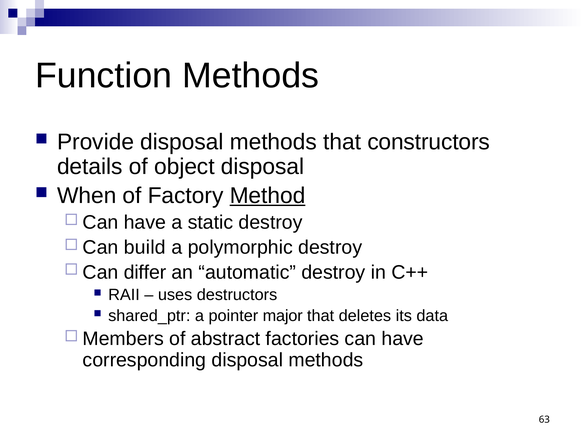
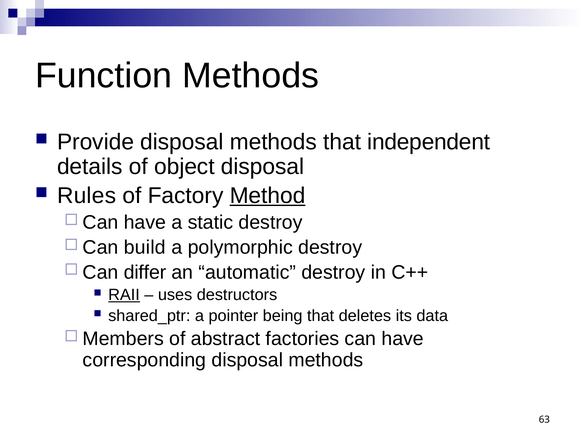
constructors: constructors -> independent
When: When -> Rules
RAII underline: none -> present
major: major -> being
